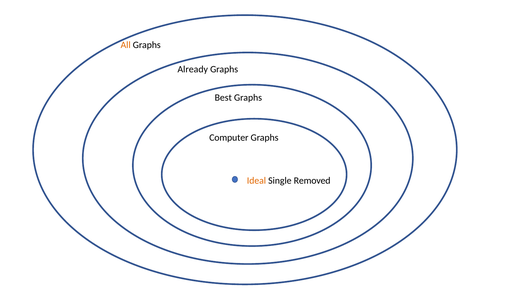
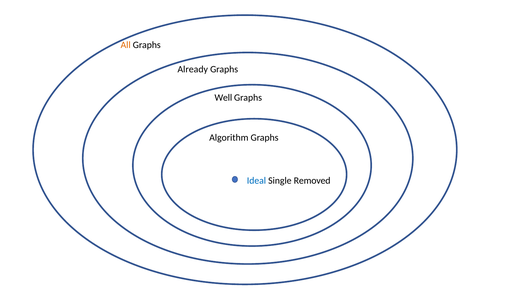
Best: Best -> Well
Computer: Computer -> Algorithm
Ideal colour: orange -> blue
